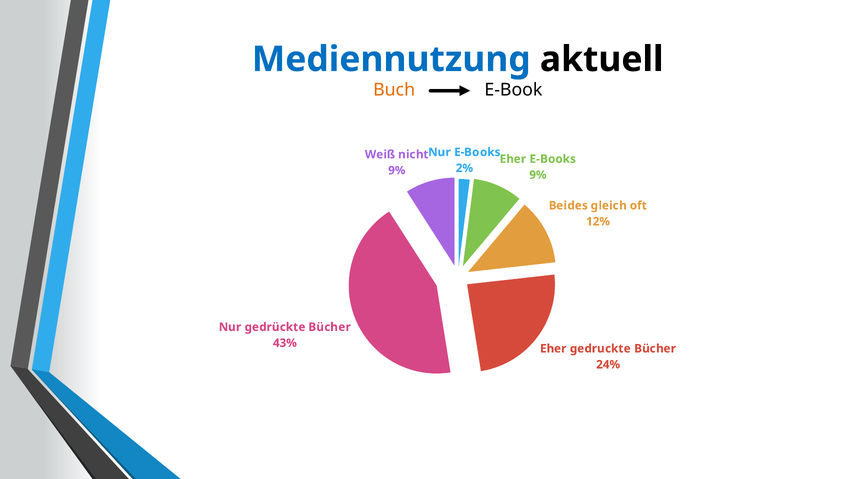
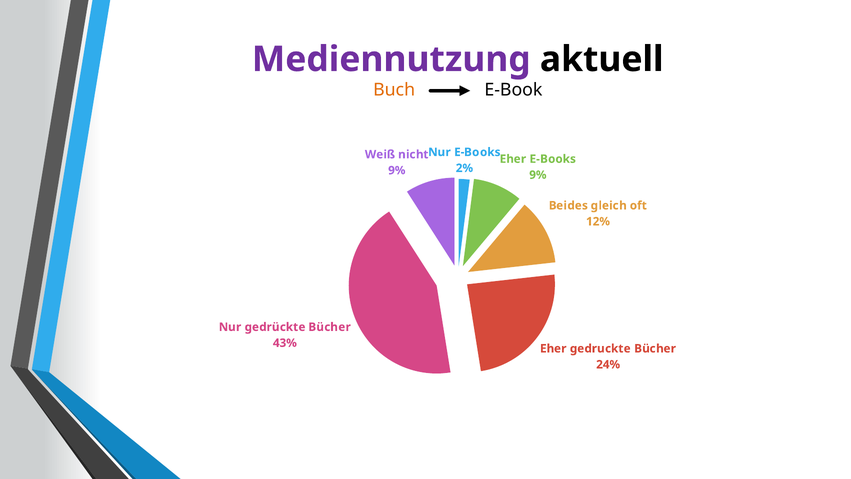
Mediennutzung colour: blue -> purple
